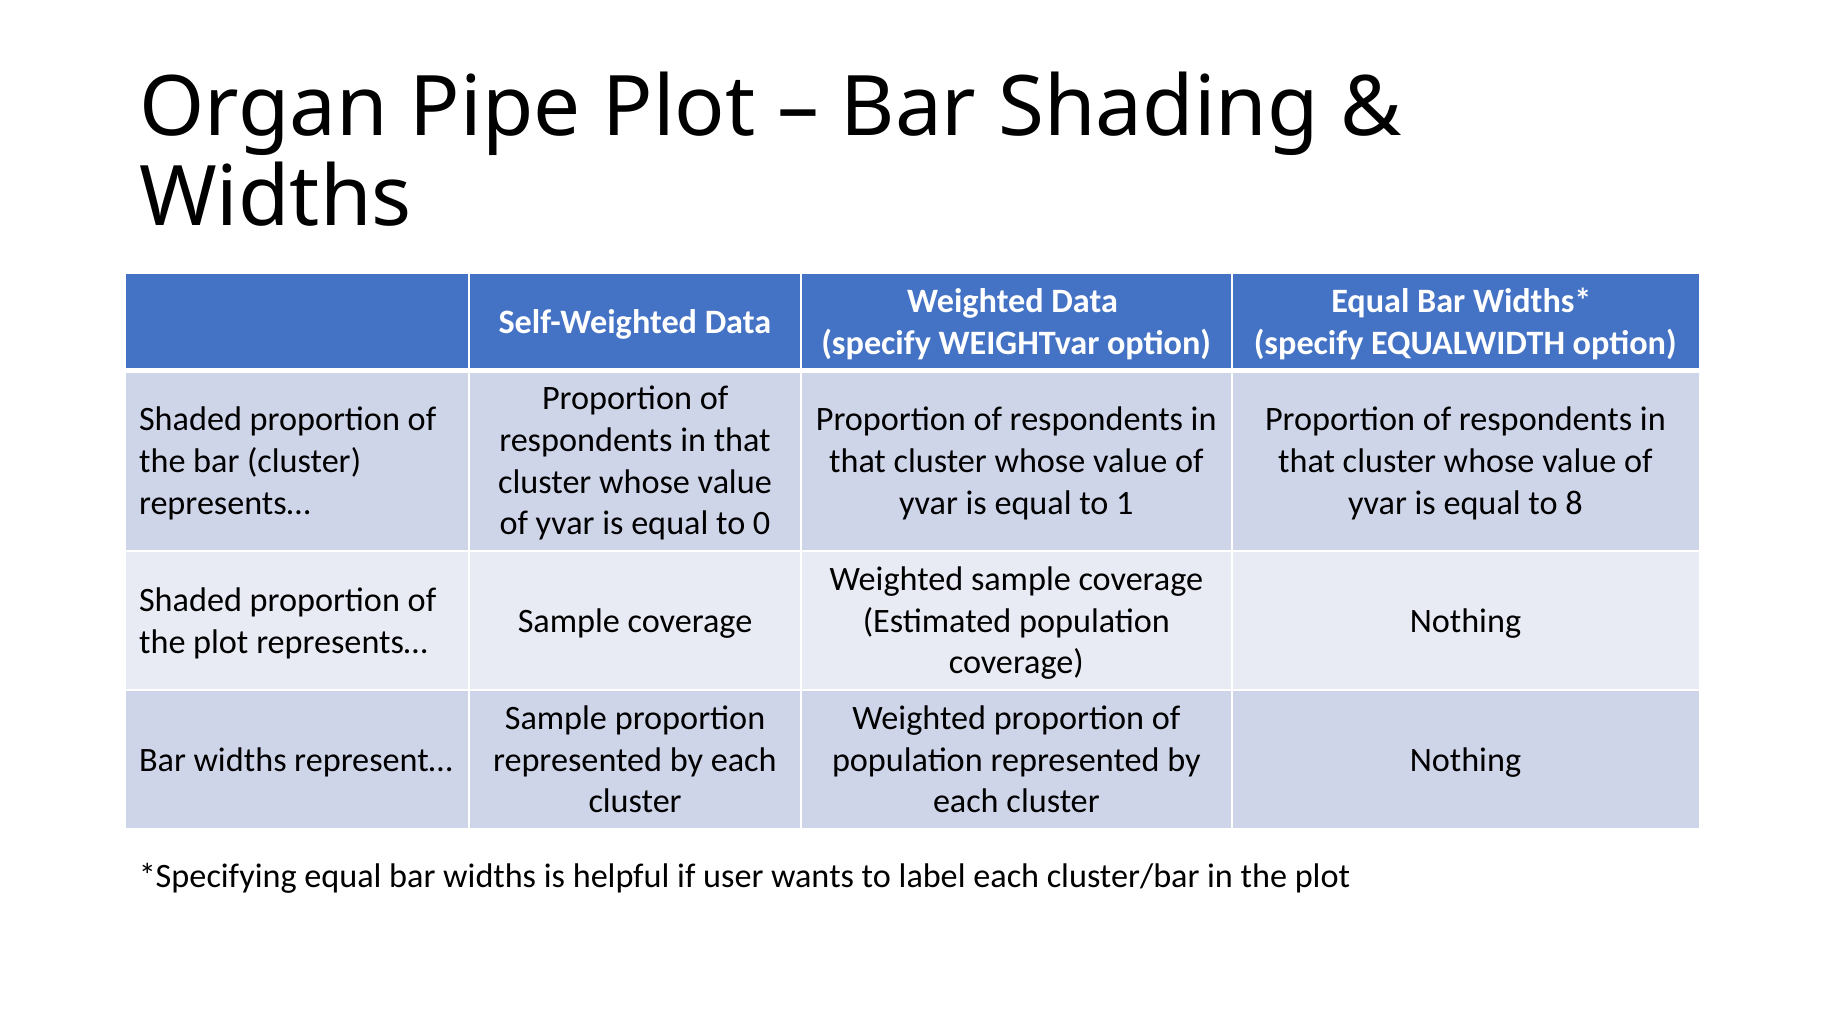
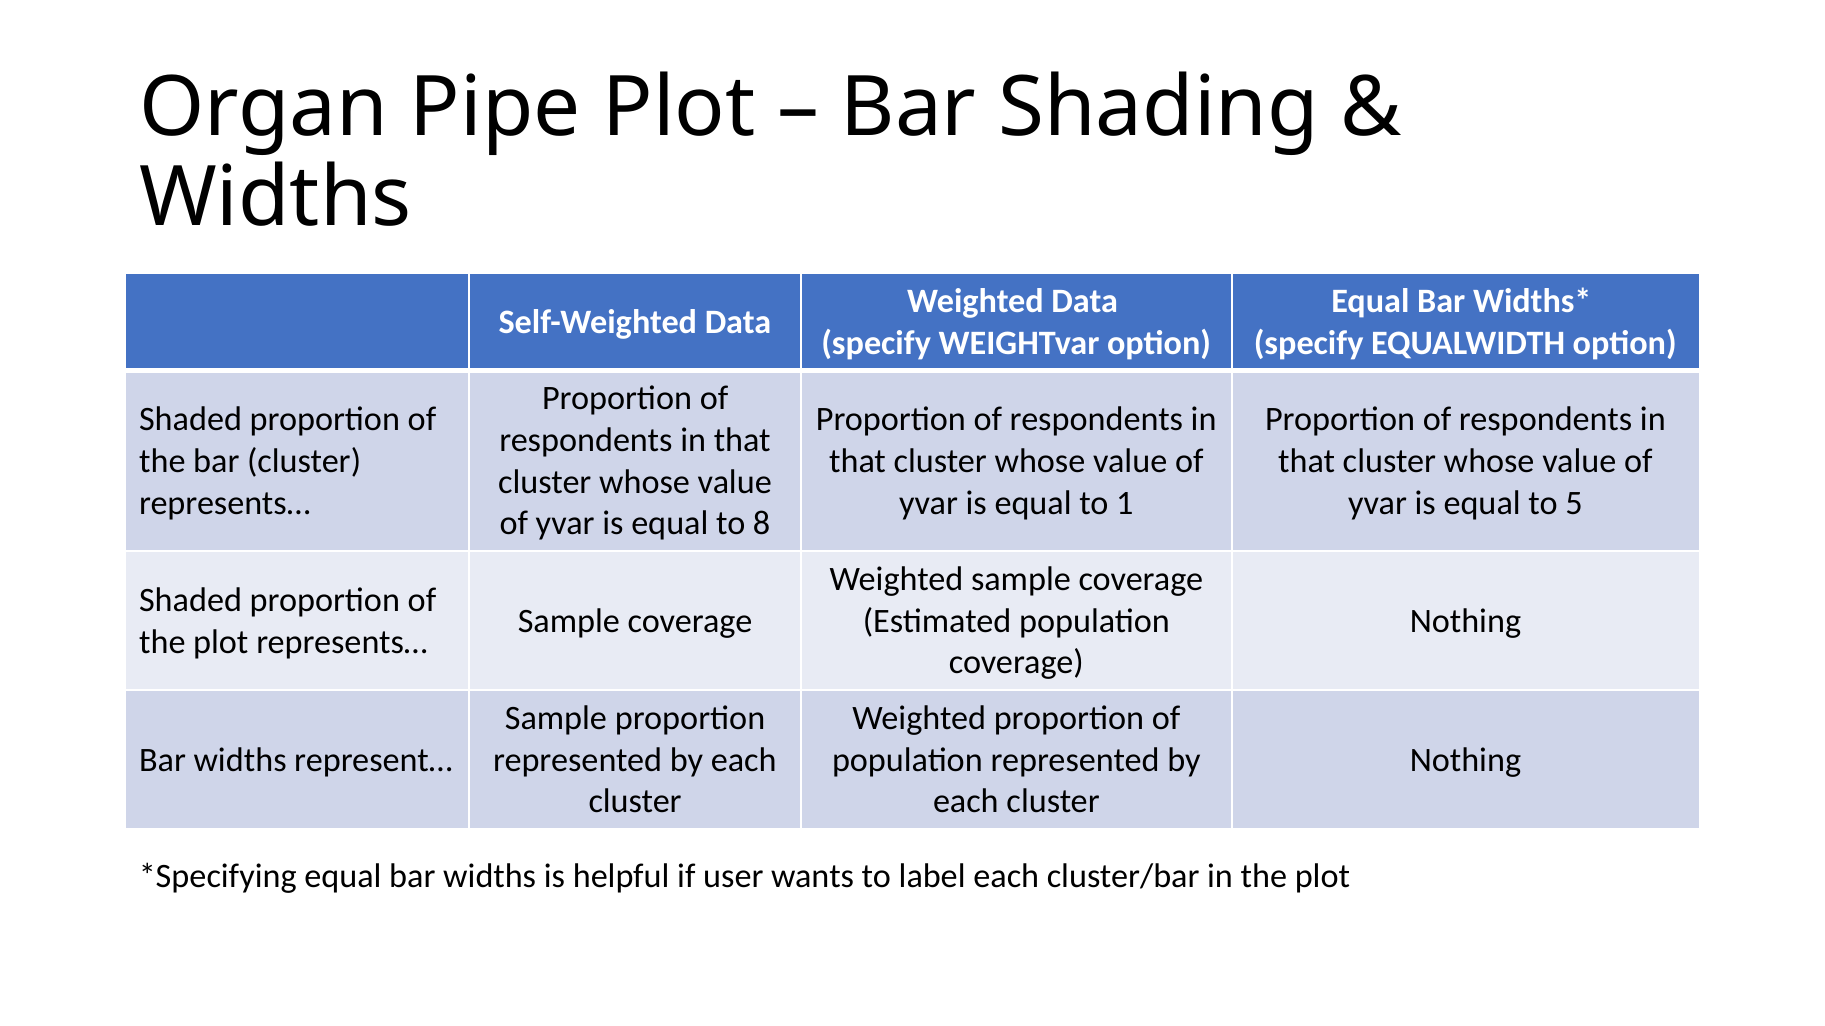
8: 8 -> 5
0: 0 -> 8
